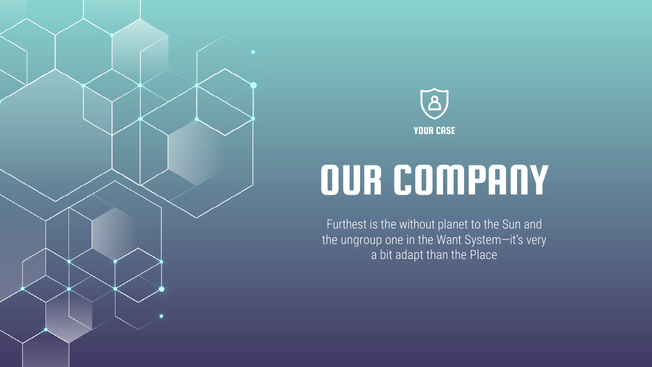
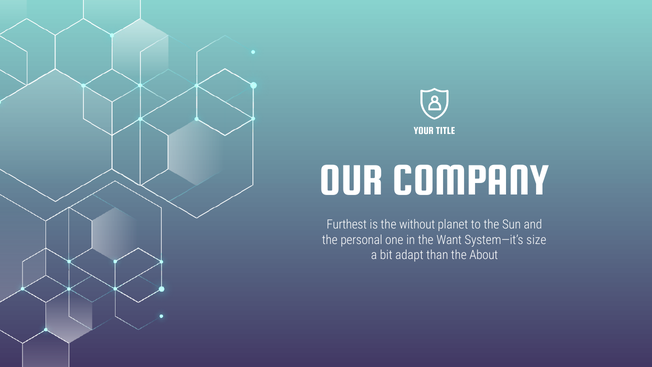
CASE: CASE -> TITLE
ungroup: ungroup -> personal
very: very -> size
Place: Place -> About
